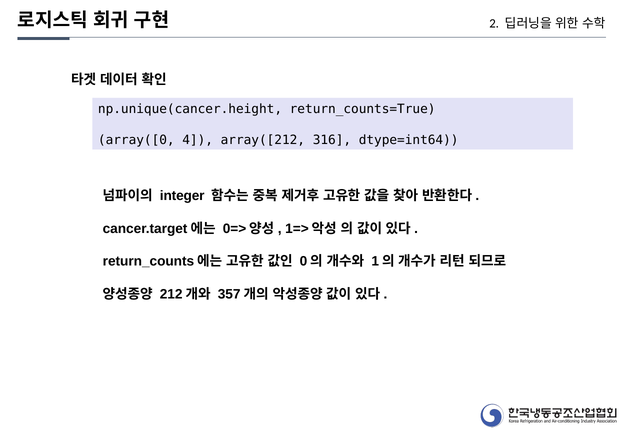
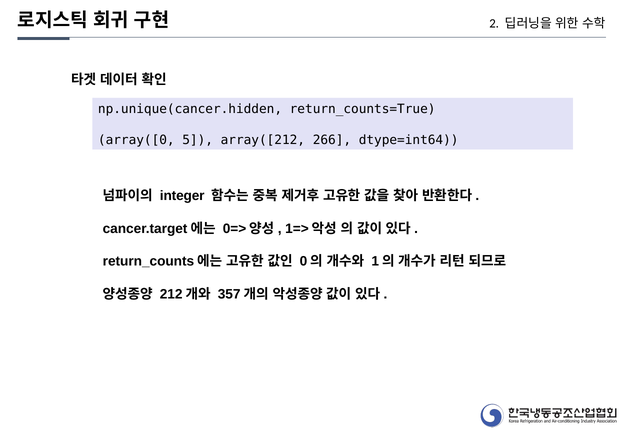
np.unique(cancer.height: np.unique(cancer.height -> np.unique(cancer.hidden
4: 4 -> 5
316: 316 -> 266
